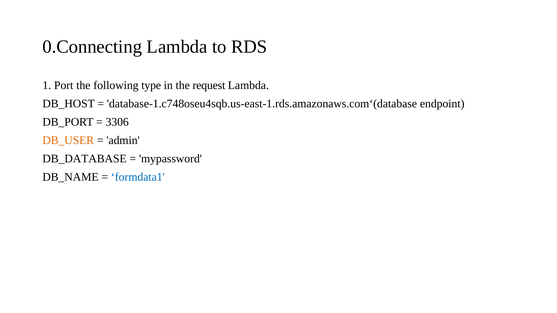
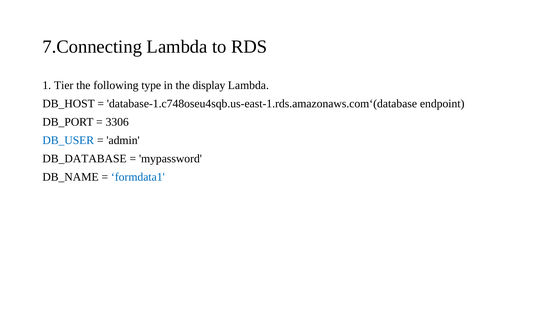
0.Connecting: 0.Connecting -> 7.Connecting
Port: Port -> Tier
request: request -> display
DB_USER colour: orange -> blue
